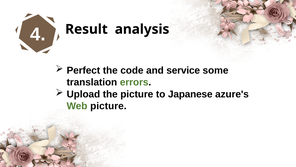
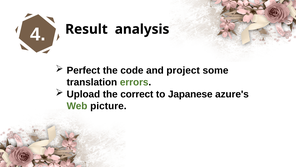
service: service -> project
the picture: picture -> correct
